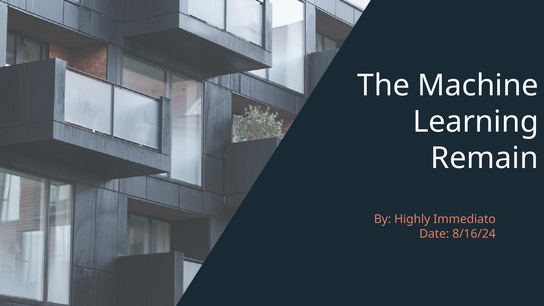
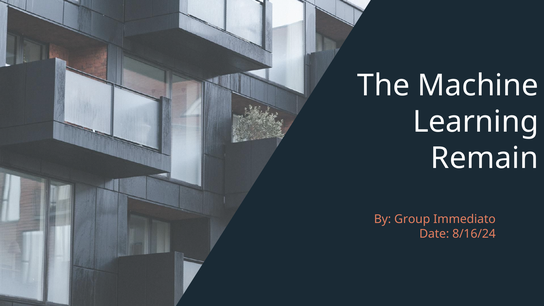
Highly: Highly -> Group
